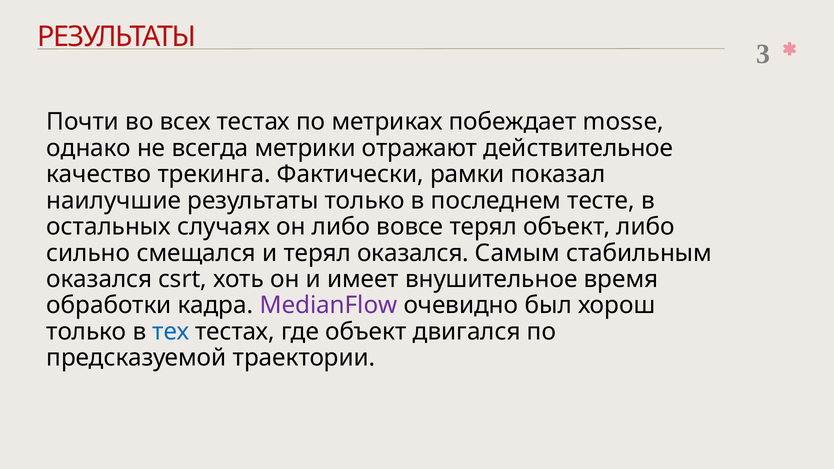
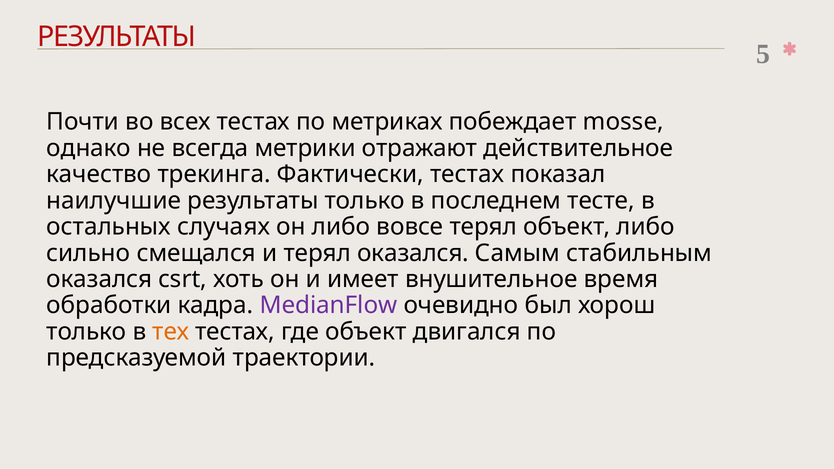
3: 3 -> 5
Фактически рамки: рамки -> тестах
тех colour: blue -> orange
